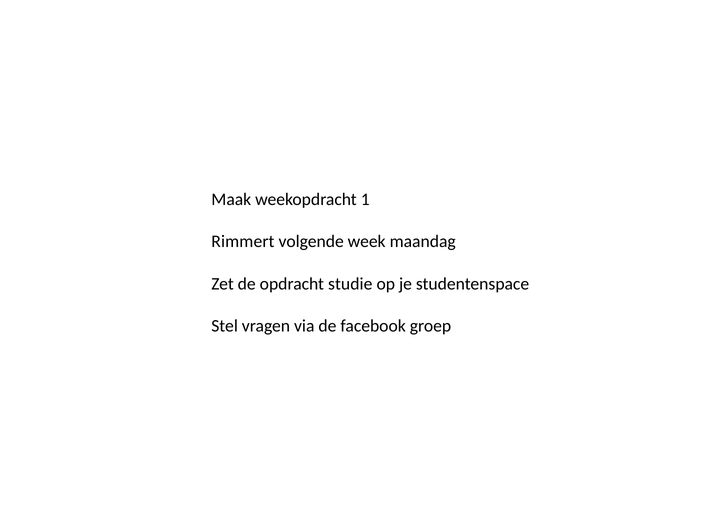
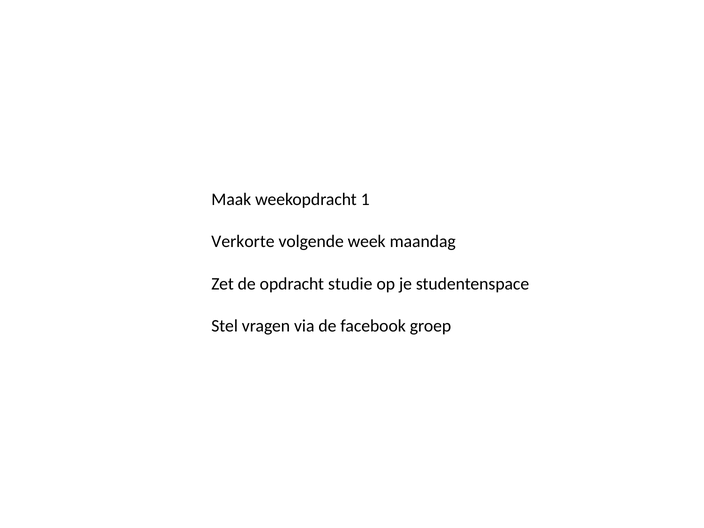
Rimmert: Rimmert -> Verkorte
